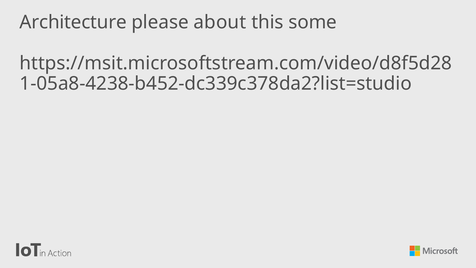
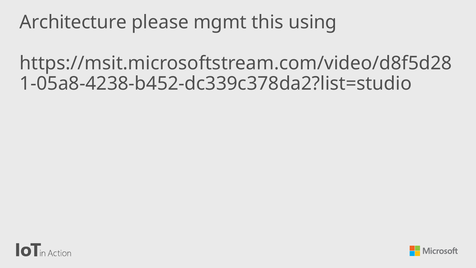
about: about -> mgmt
some: some -> using
